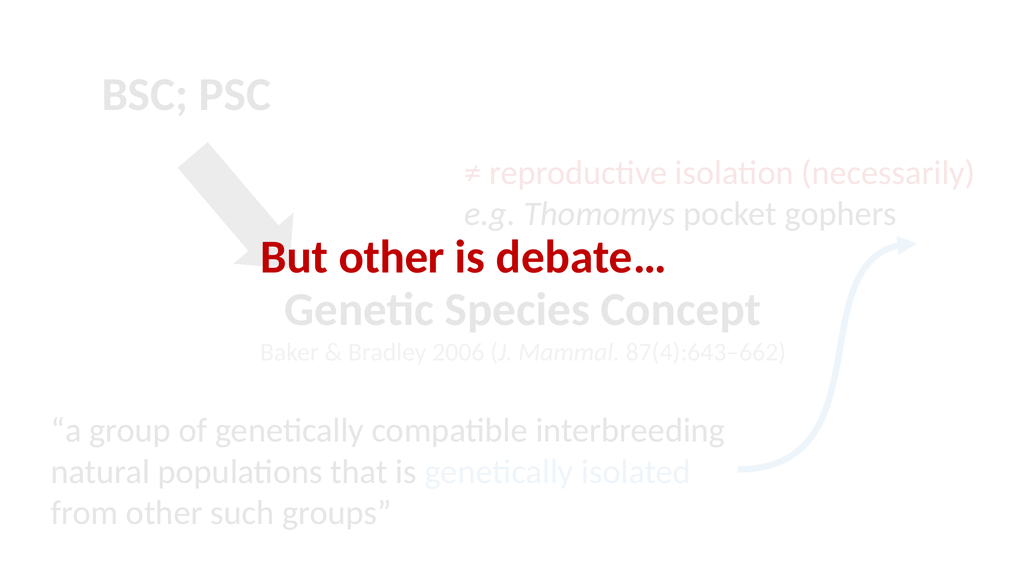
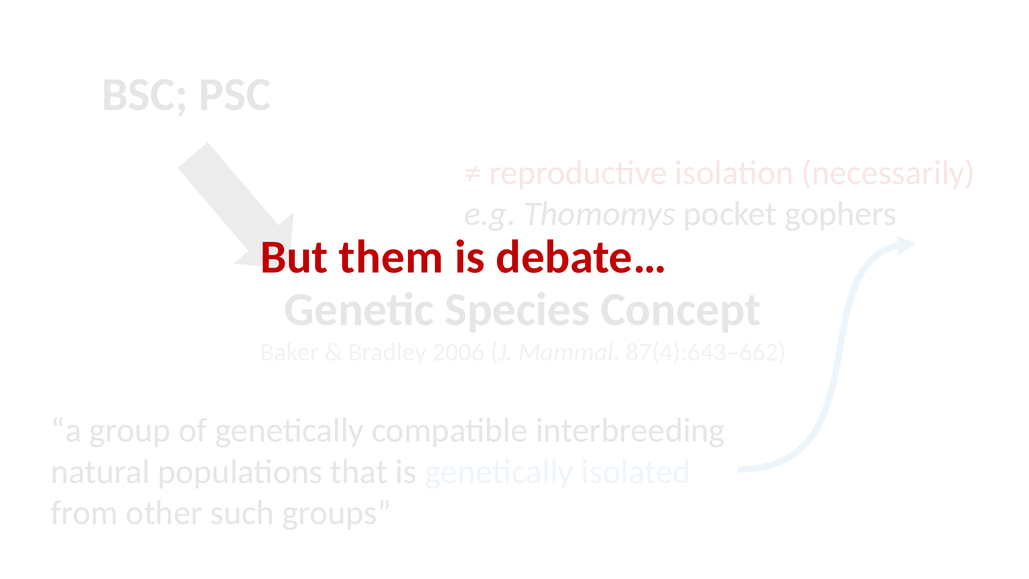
But other: other -> them
